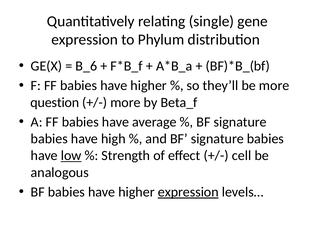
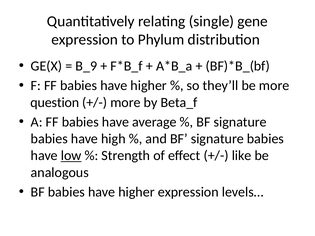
B_6: B_6 -> B_9
cell: cell -> like
expression at (188, 192) underline: present -> none
